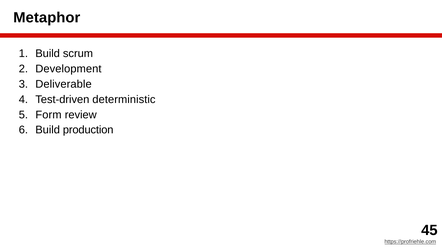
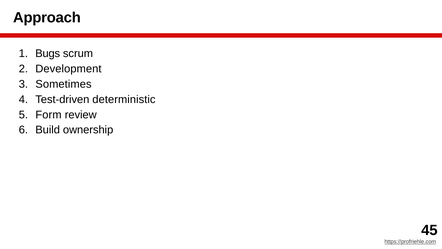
Metaphor: Metaphor -> Approach
Build at (48, 54): Build -> Bugs
Deliverable: Deliverable -> Sometimes
production: production -> ownership
